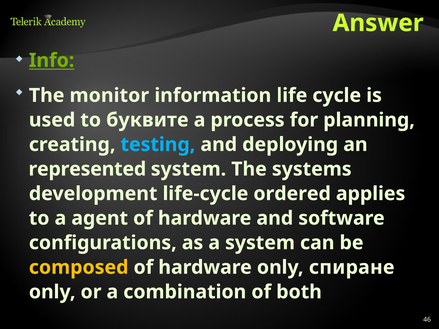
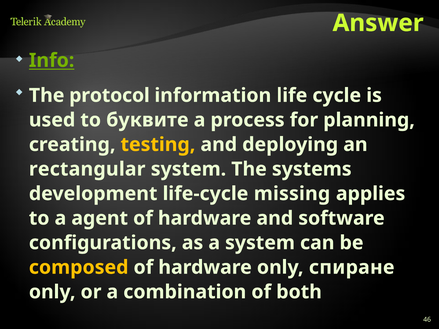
monitor: monitor -> protocol
testing colour: light blue -> yellow
represented: represented -> rectangular
ordered: ordered -> missing
